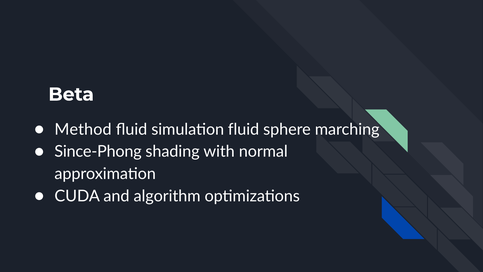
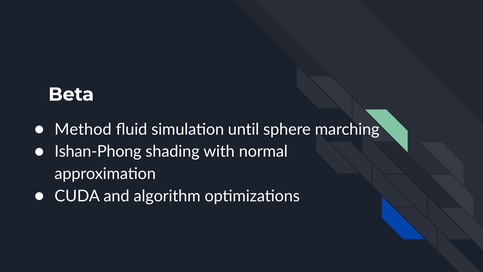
simulation fluid: fluid -> until
Since-Phong: Since-Phong -> Ishan-Phong
